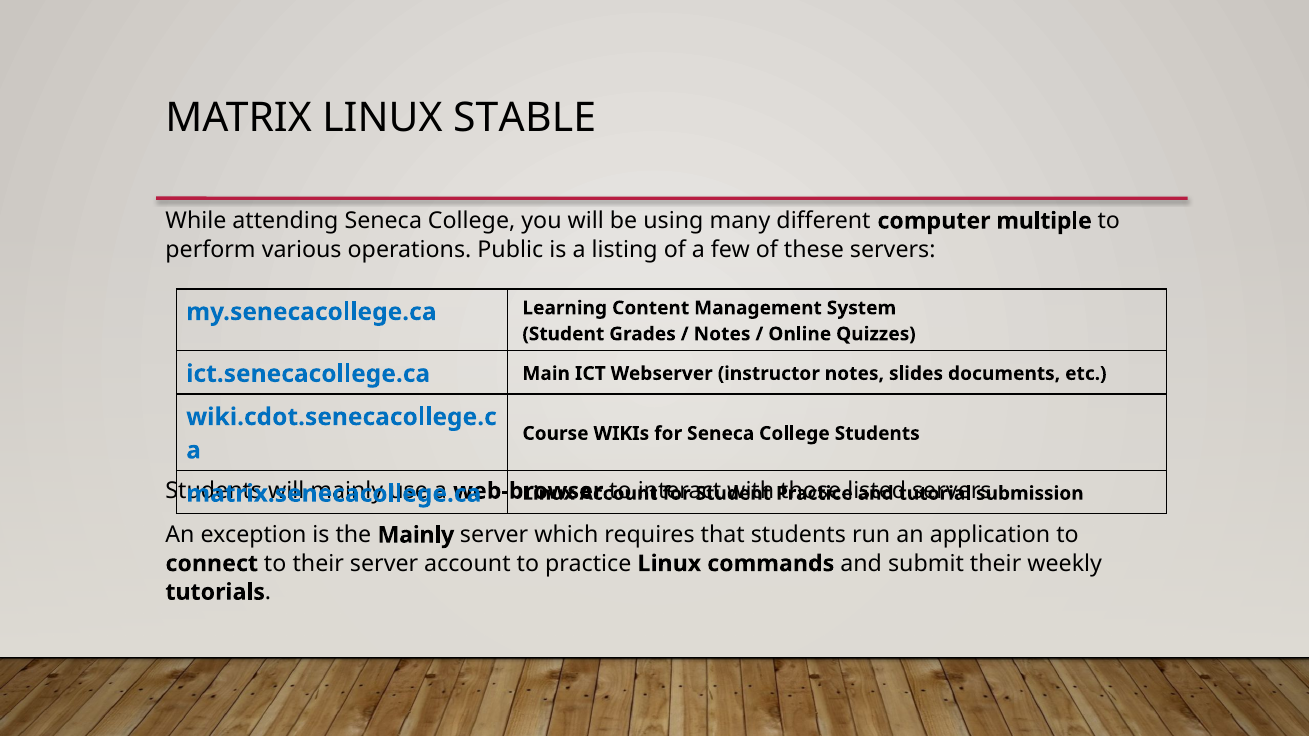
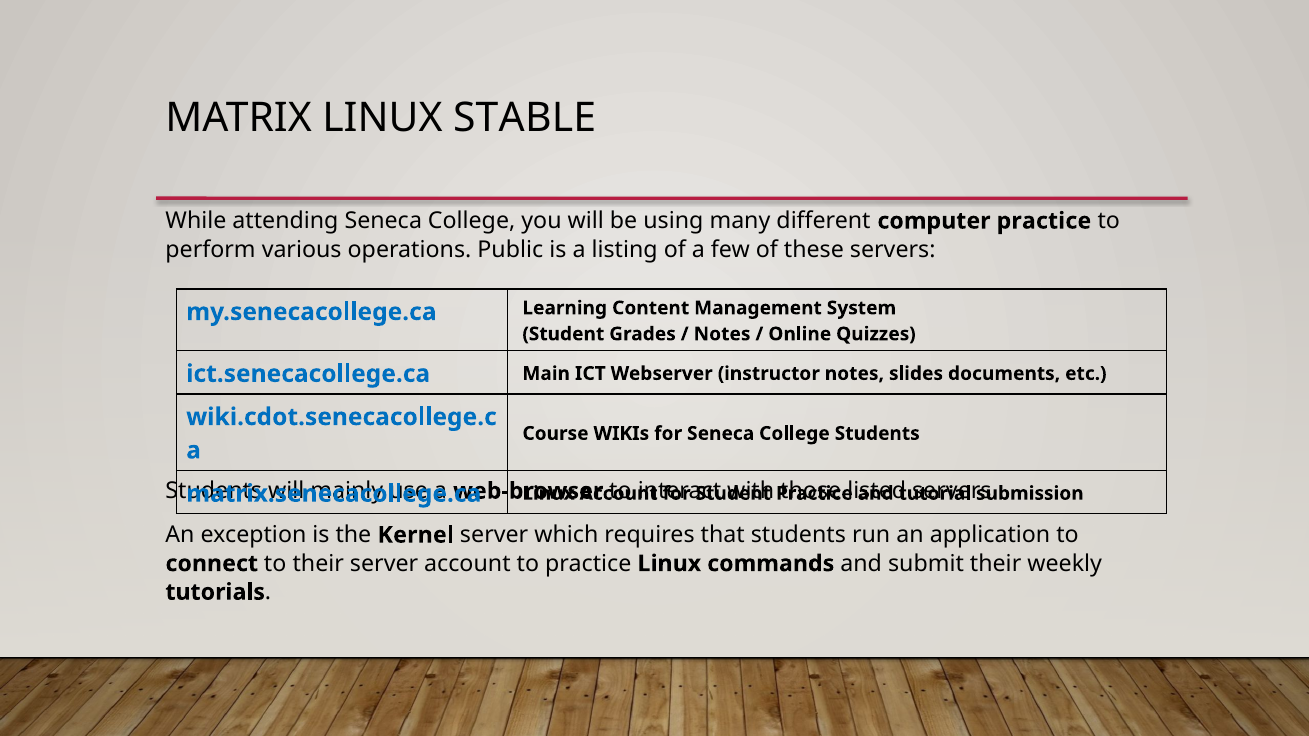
computer multiple: multiple -> practice
the Mainly: Mainly -> Kernel
